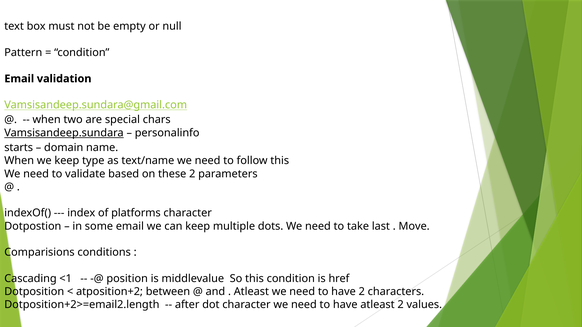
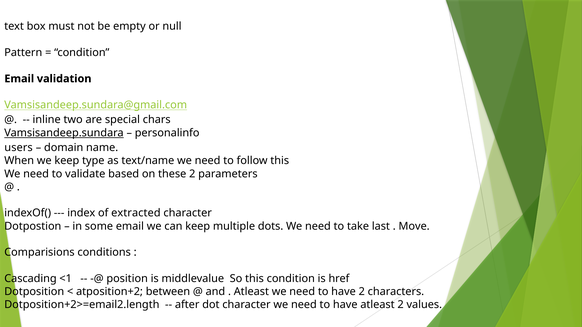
when at (47, 120): when -> inline
starts: starts -> users
platforms: platforms -> extracted
